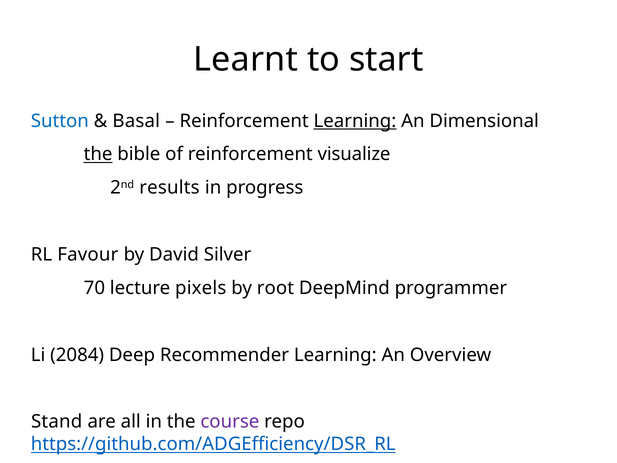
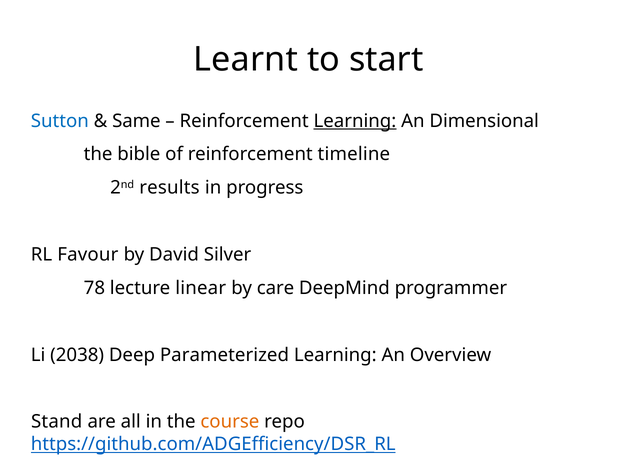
Basal: Basal -> Same
the at (98, 154) underline: present -> none
visualize: visualize -> timeline
70: 70 -> 78
pixels: pixels -> linear
root: root -> care
2084: 2084 -> 2038
Recommender: Recommender -> Parameterized
course colour: purple -> orange
